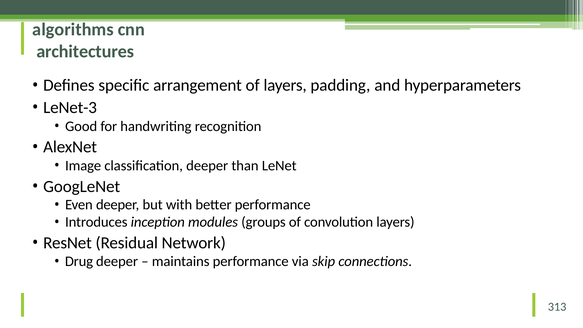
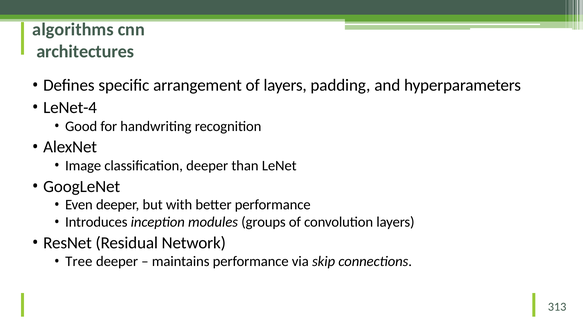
LeNet-3: LeNet-3 -> LeNet-4
Drug: Drug -> Tree
